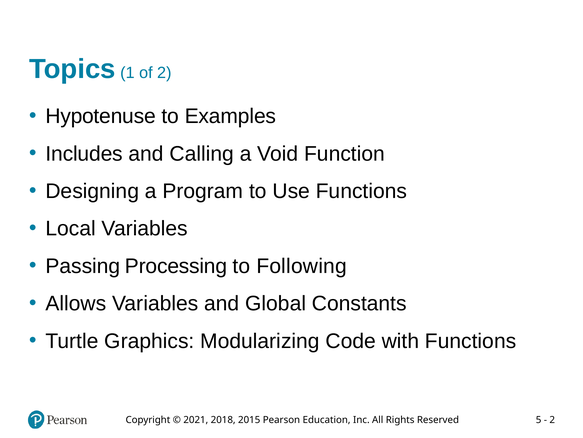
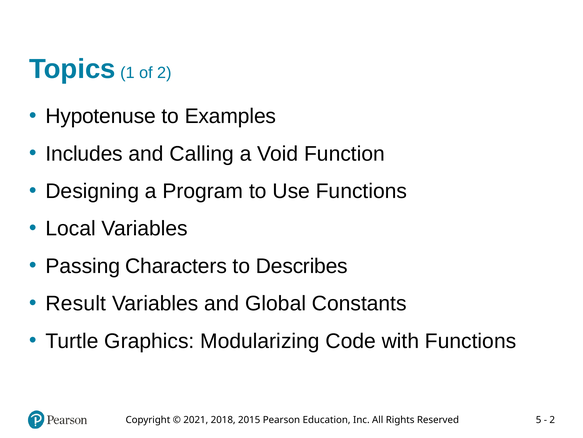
Processing: Processing -> Characters
Following: Following -> Describes
Allows: Allows -> Result
